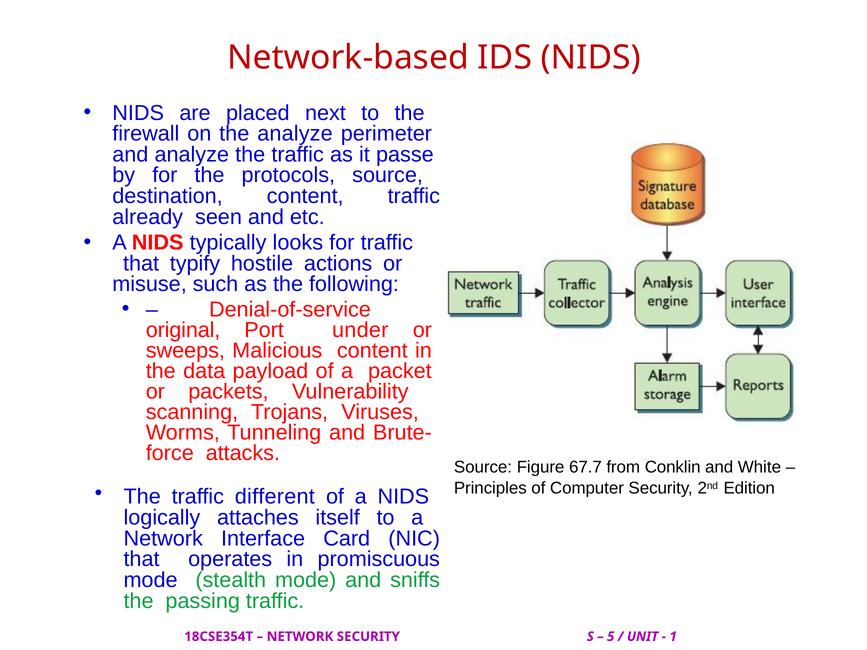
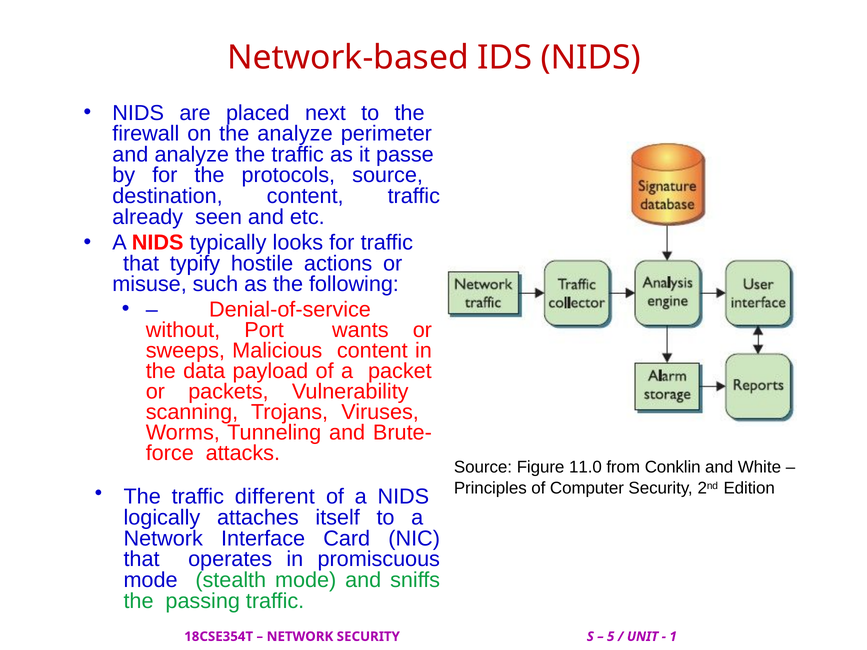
original: original -> without
under: under -> wants
67.7: 67.7 -> 11.0
